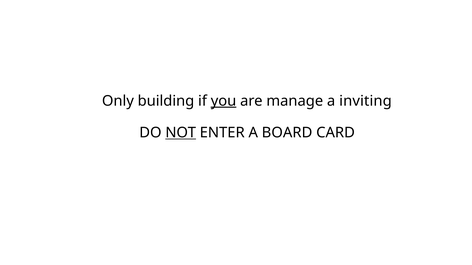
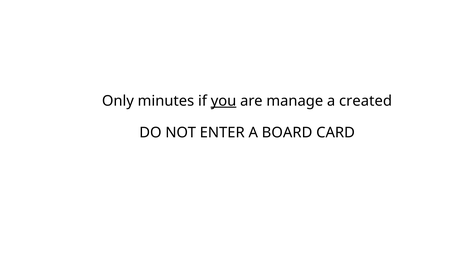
building: building -> minutes
inviting: inviting -> created
NOT underline: present -> none
